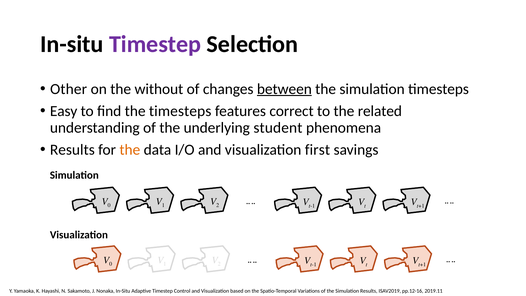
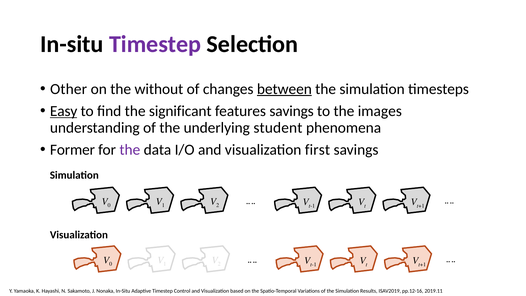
Easy underline: none -> present
the timesteps: timesteps -> significant
features correct: correct -> savings
related: related -> images
Results at (72, 150): Results -> Former
the at (130, 150) colour: orange -> purple
